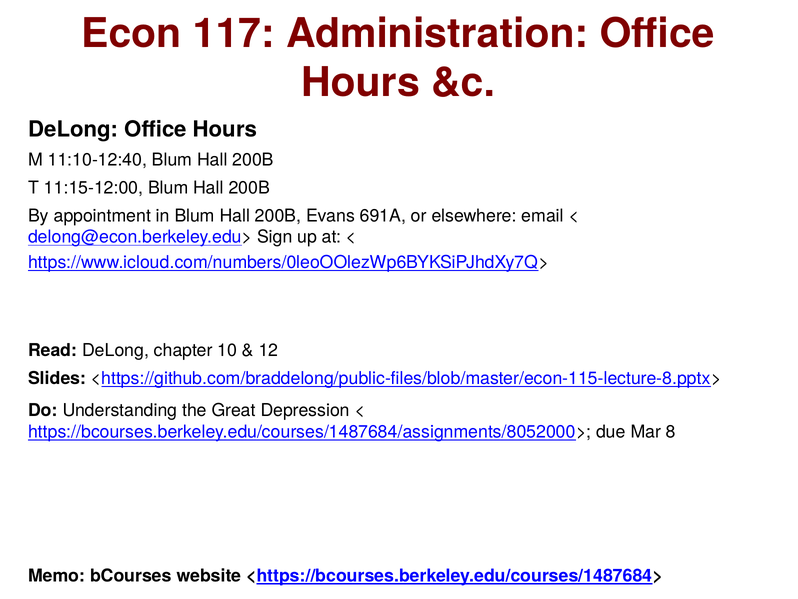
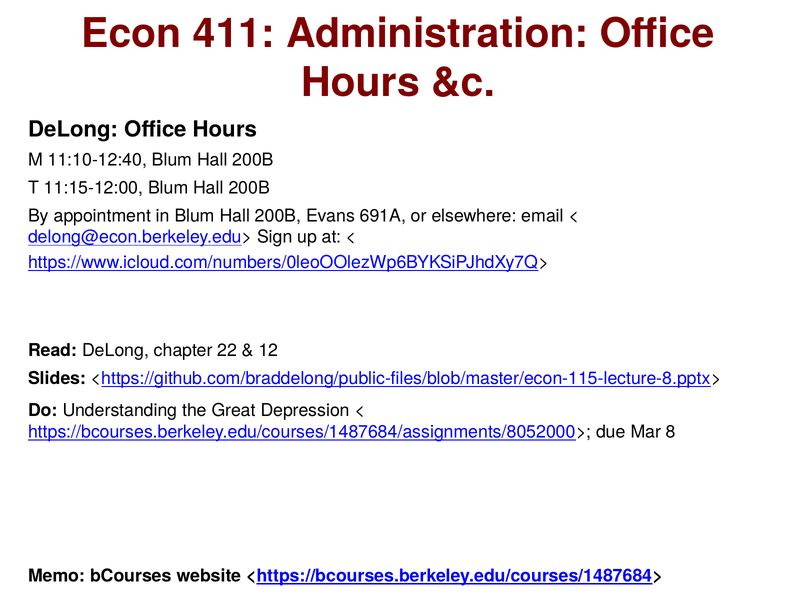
117: 117 -> 411
10: 10 -> 22
